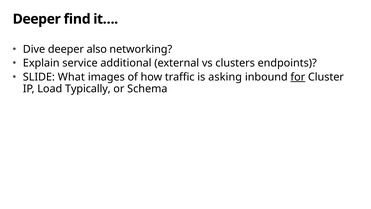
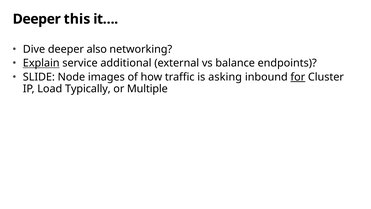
find: find -> this
Explain underline: none -> present
clusters: clusters -> balance
What: What -> Node
Schema: Schema -> Multiple
